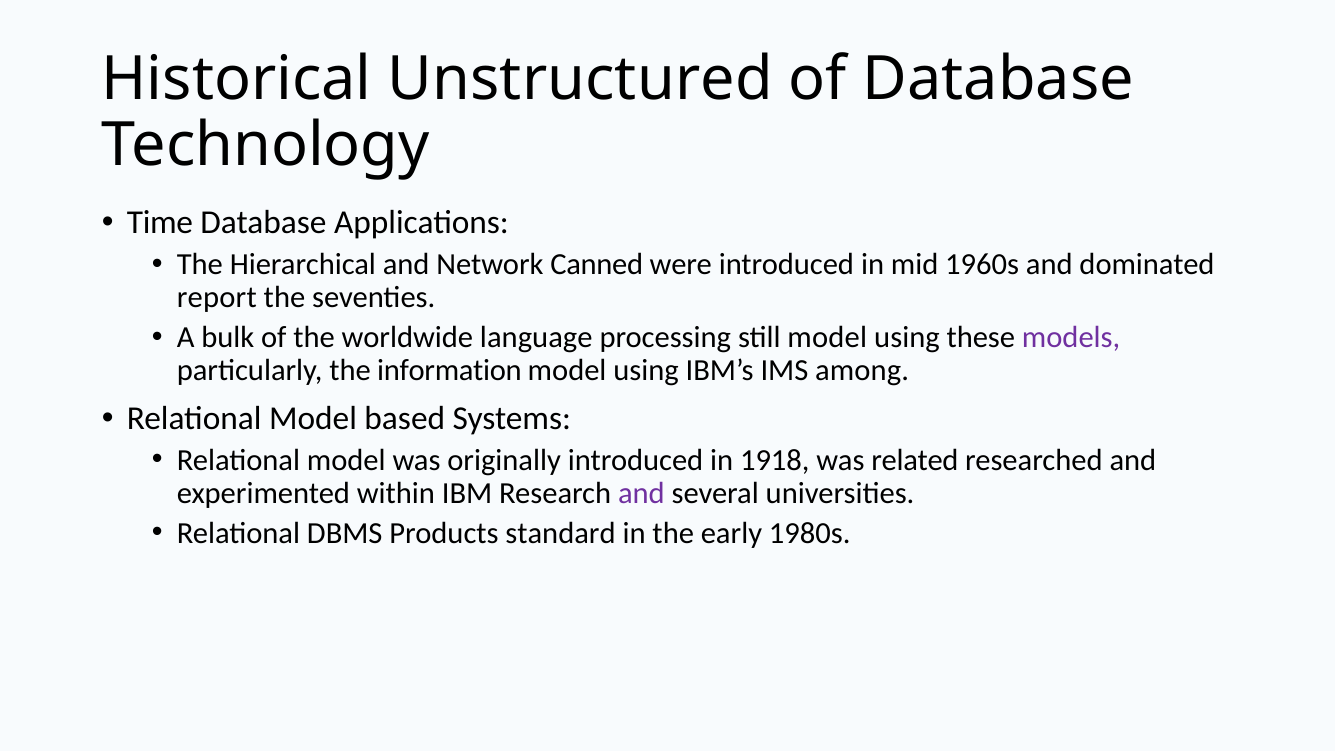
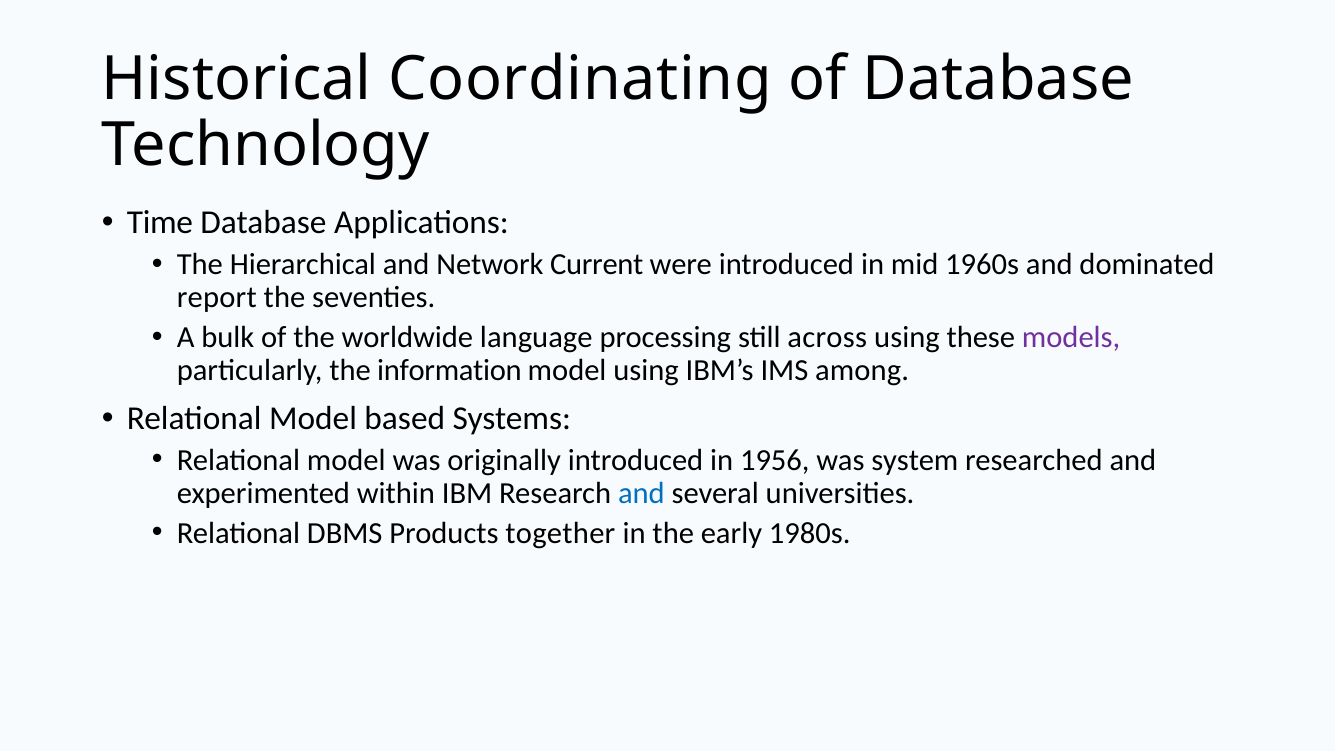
Unstructured: Unstructured -> Coordinating
Canned: Canned -> Current
still model: model -> across
1918: 1918 -> 1956
related: related -> system
and at (641, 493) colour: purple -> blue
standard: standard -> together
